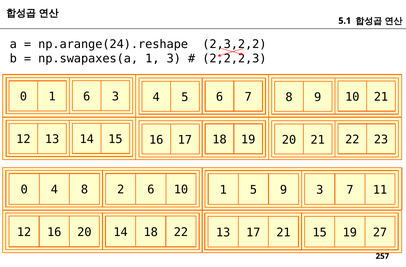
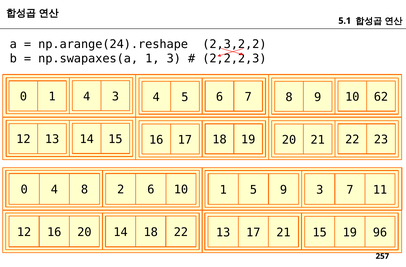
1 6: 6 -> 4
10 21: 21 -> 62
27: 27 -> 96
